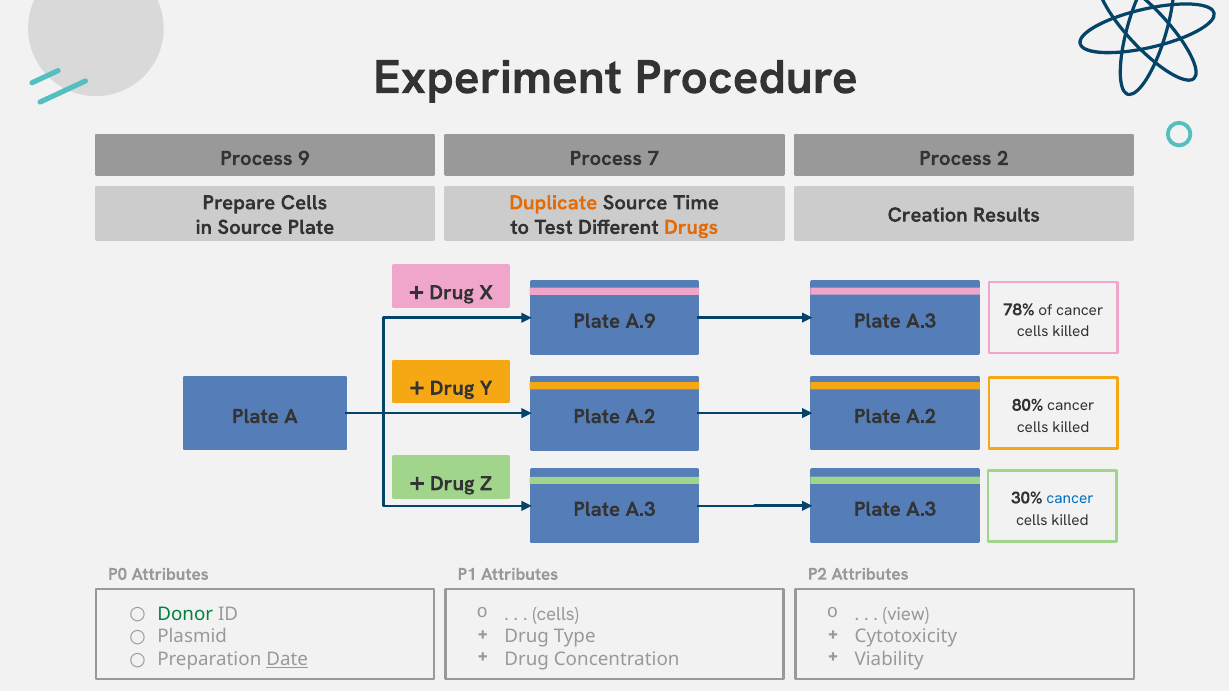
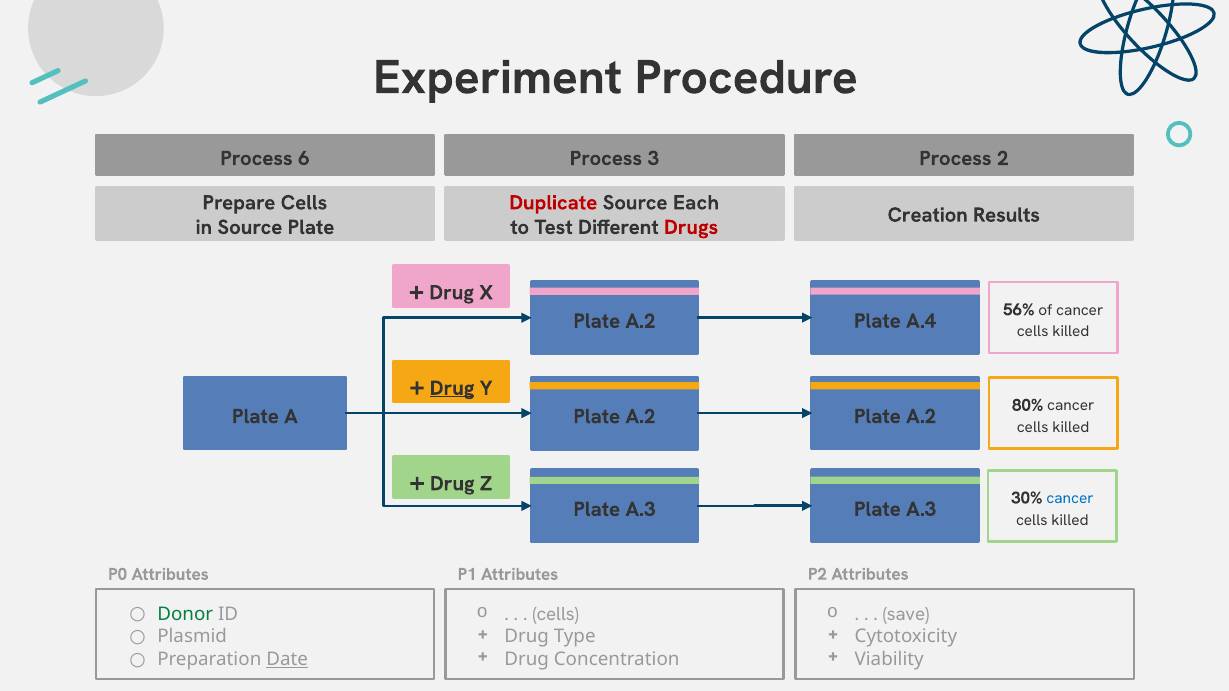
9: 9 -> 6
7: 7 -> 3
Duplicate colour: orange -> red
Time: Time -> Each
Drugs colour: orange -> red
78%: 78% -> 56%
A.3 at (921, 321): A.3 -> A.4
A.9 at (640, 321): A.9 -> A.2
Drug at (452, 388) underline: none -> present
view: view -> save
